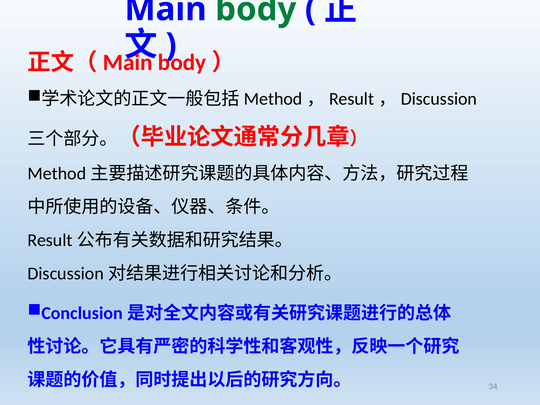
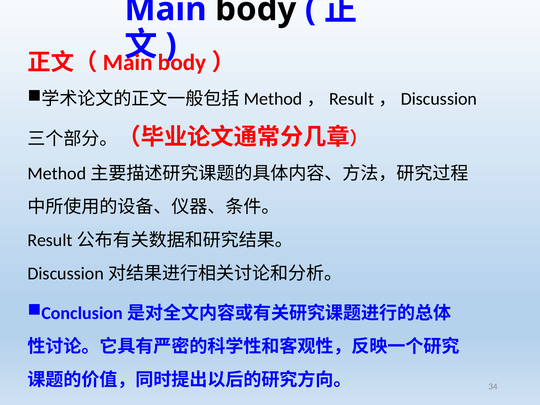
body colour: green -> black
